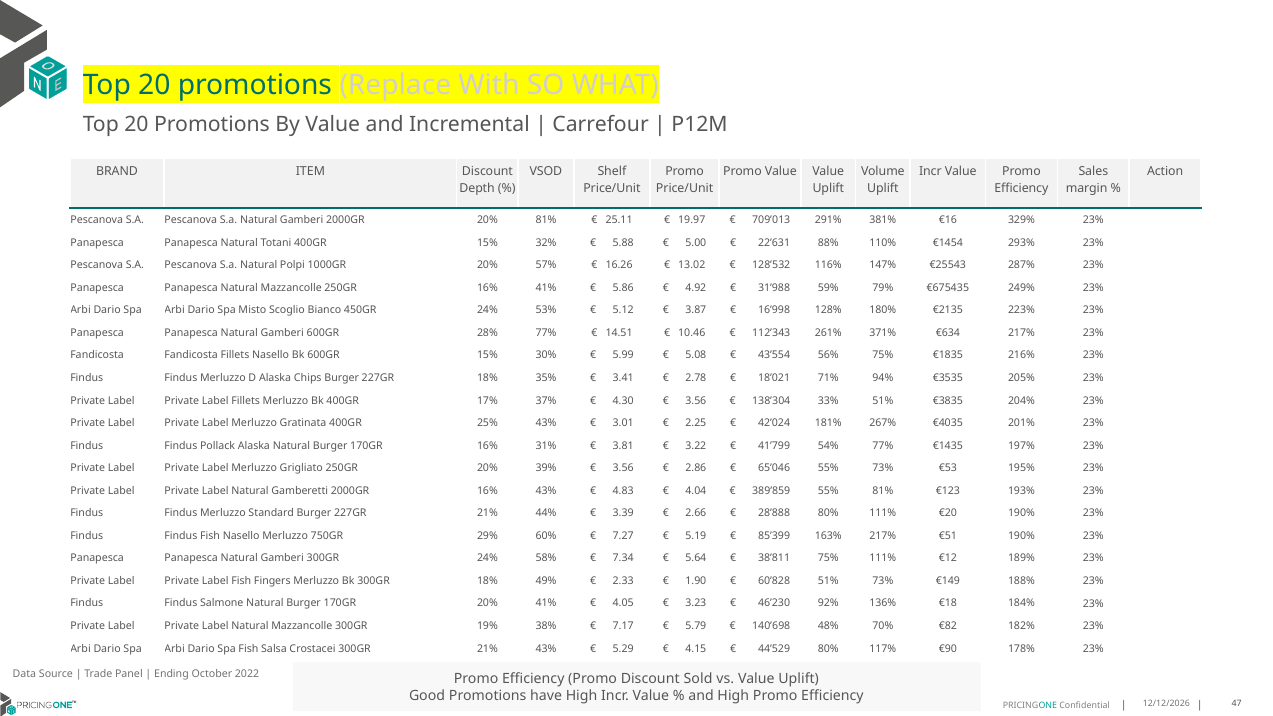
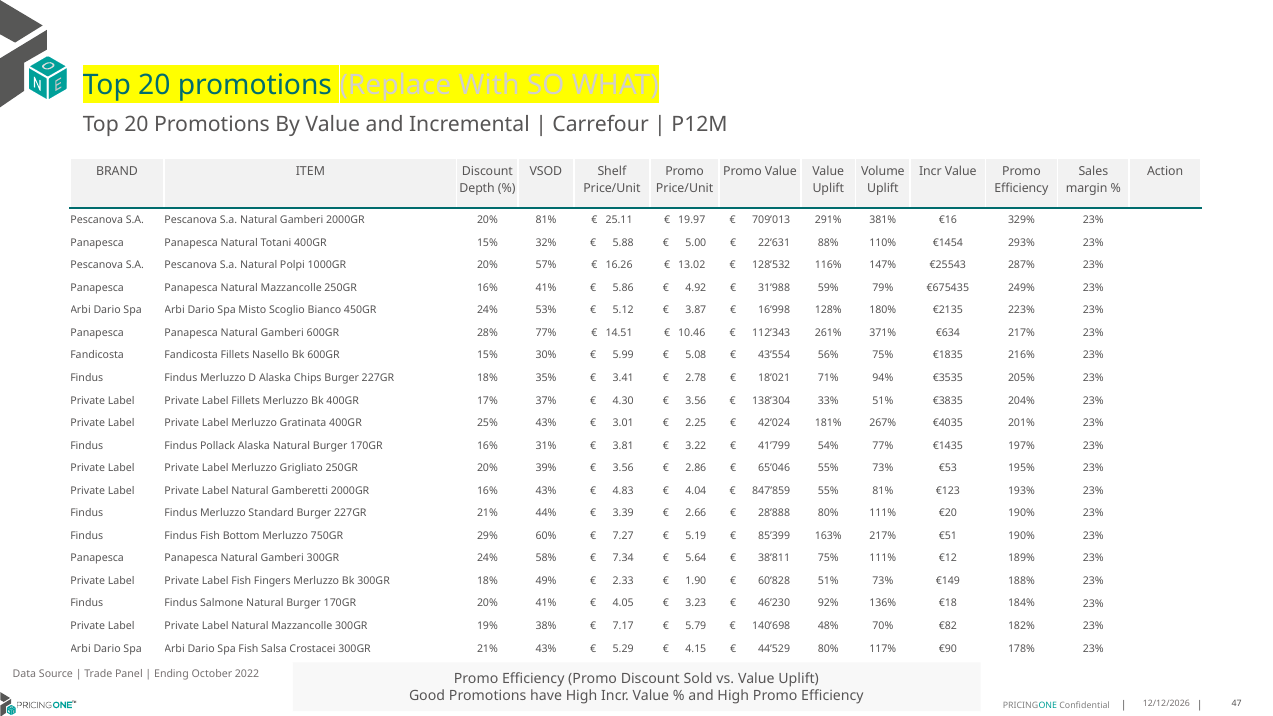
389’859: 389’859 -> 847’859
Fish Nasello: Nasello -> Bottom
